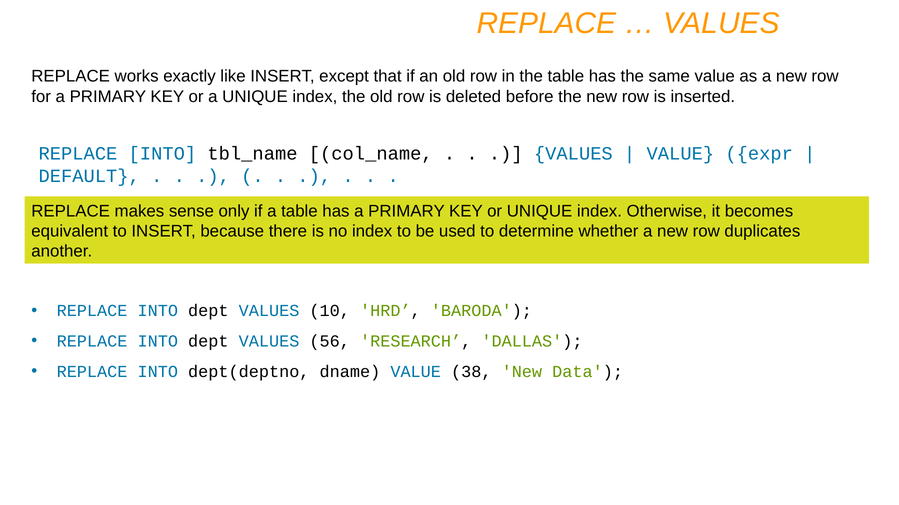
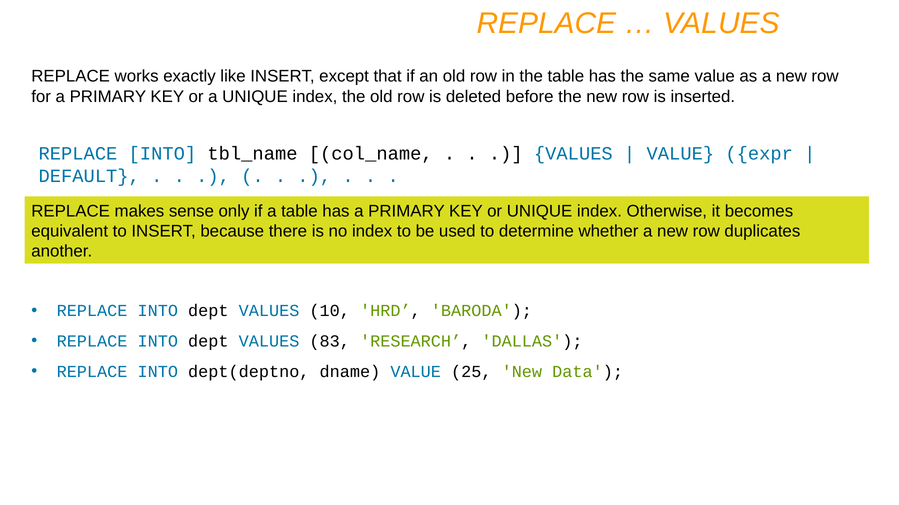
56: 56 -> 83
38: 38 -> 25
